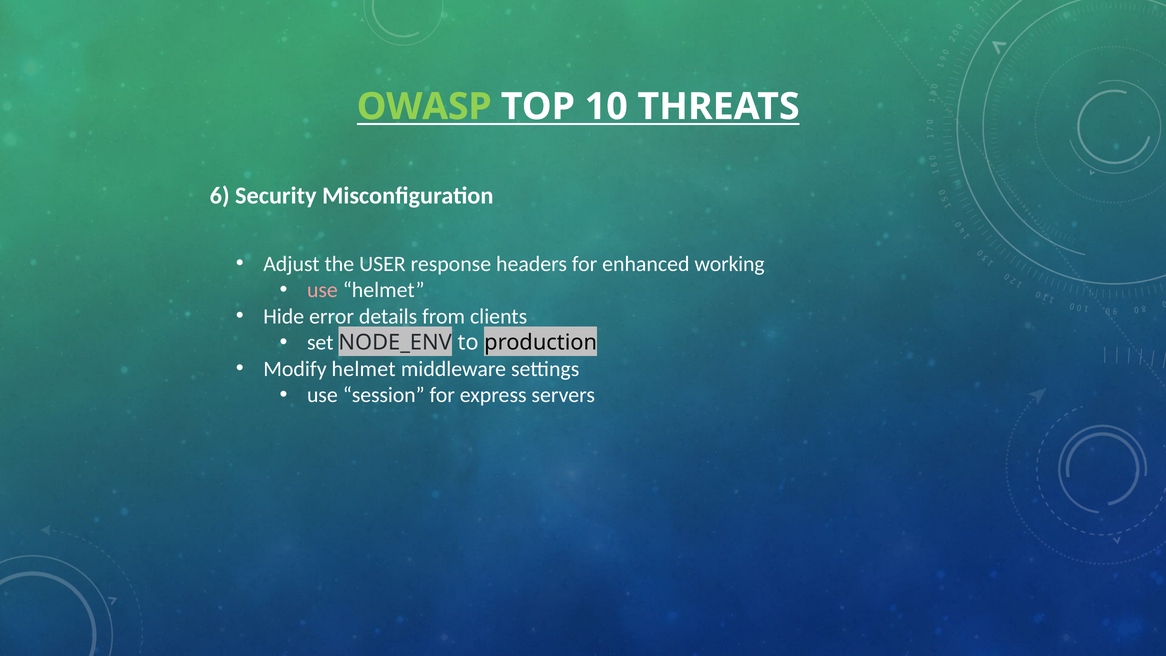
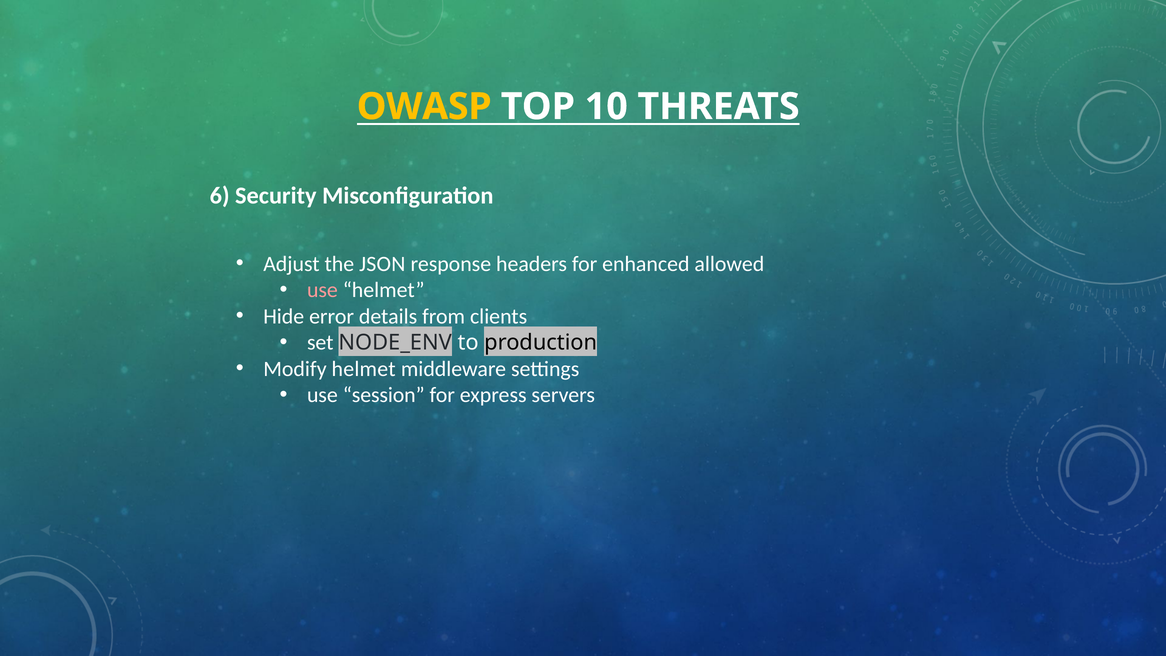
OWASP colour: light green -> yellow
USER: USER -> JSON
working: working -> allowed
